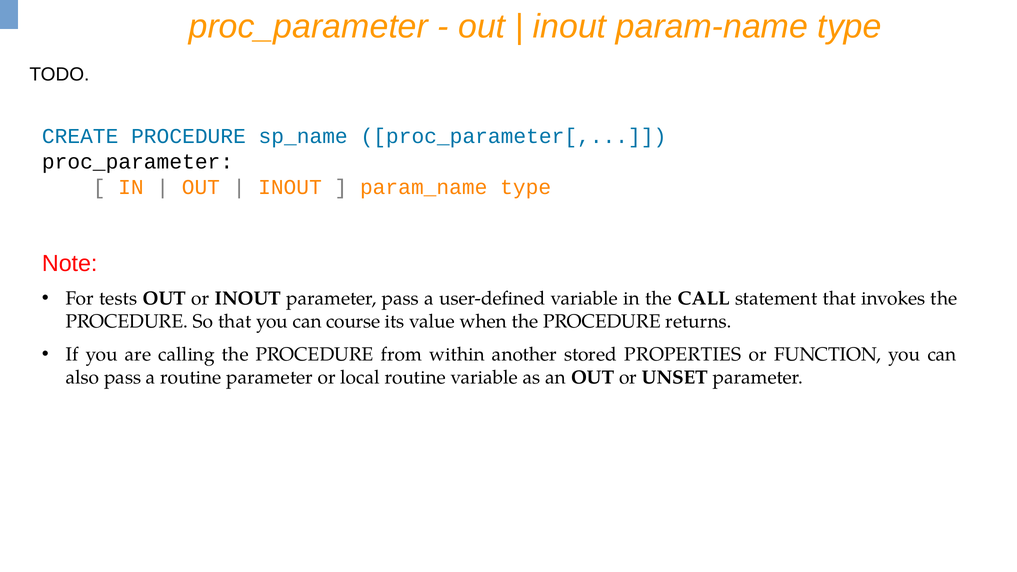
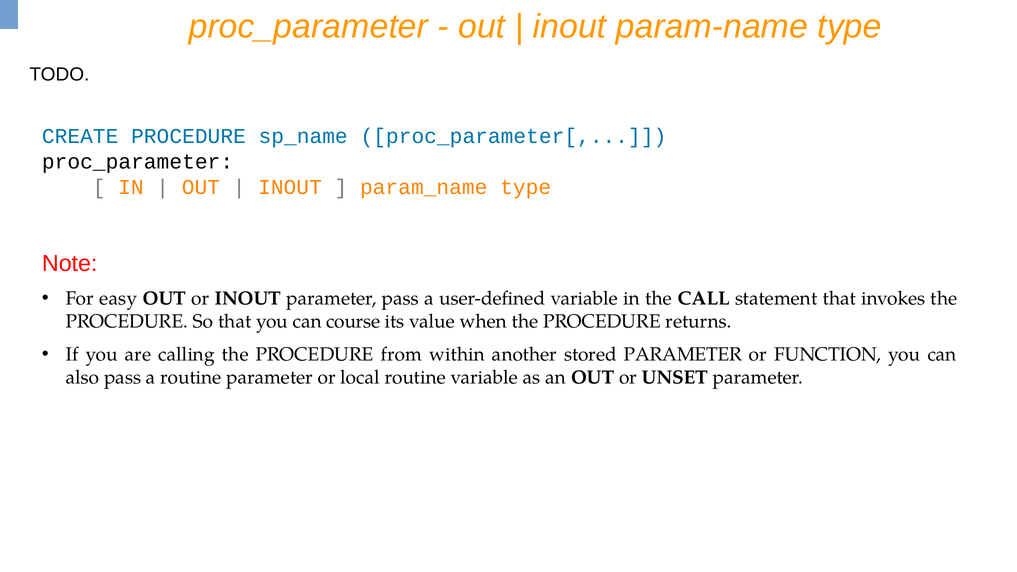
tests: tests -> easy
stored PROPERTIES: PROPERTIES -> PARAMETER
